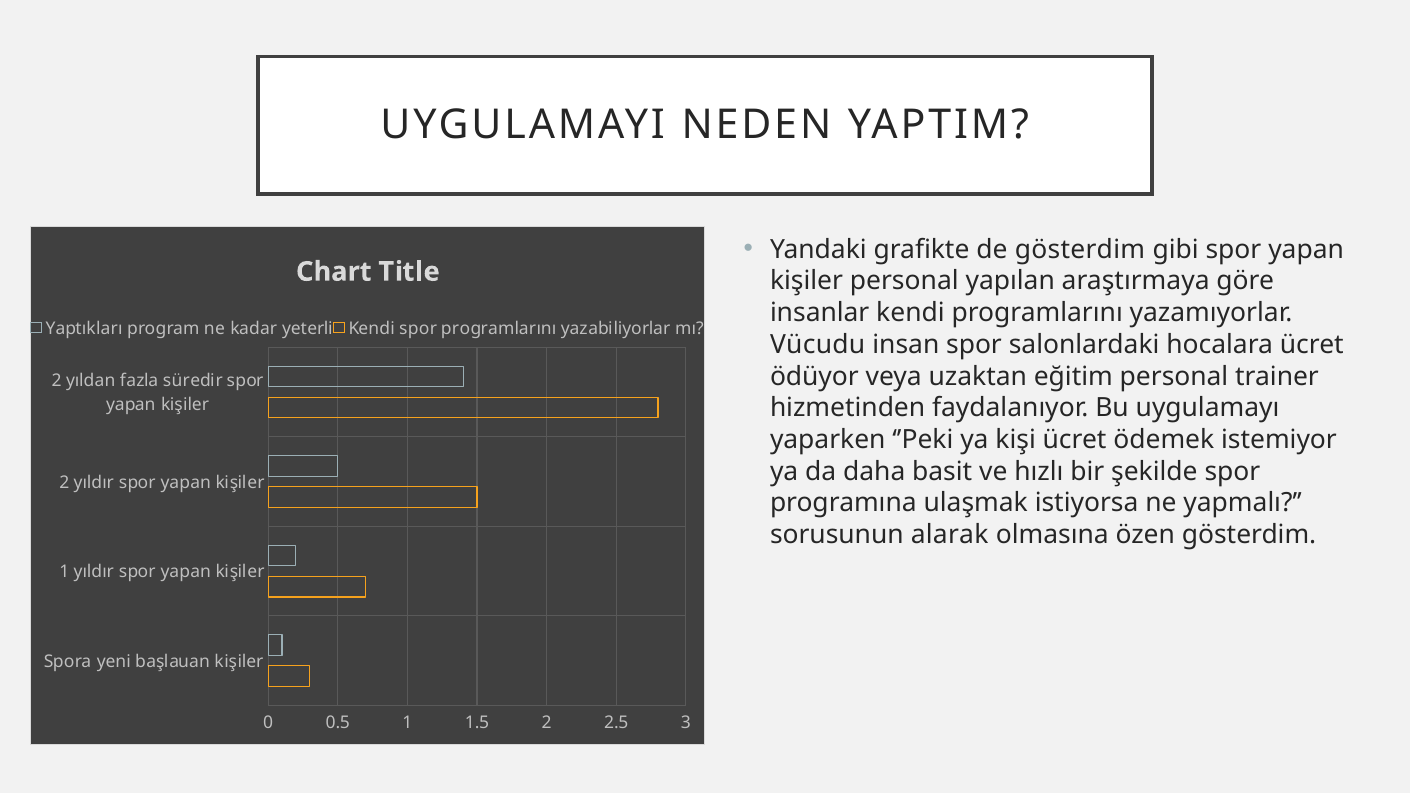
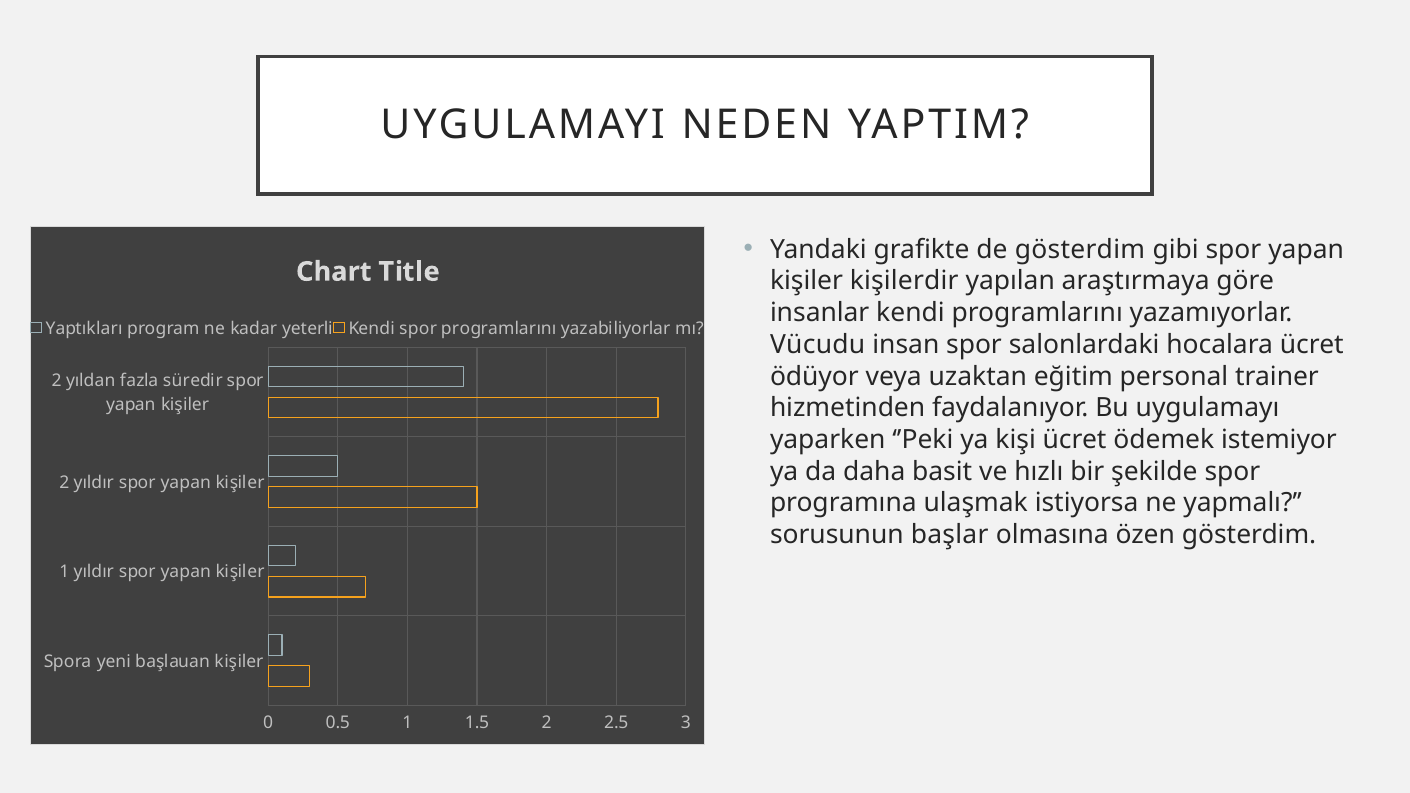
kişiler personal: personal -> kişilerdir
alarak: alarak -> başlar
